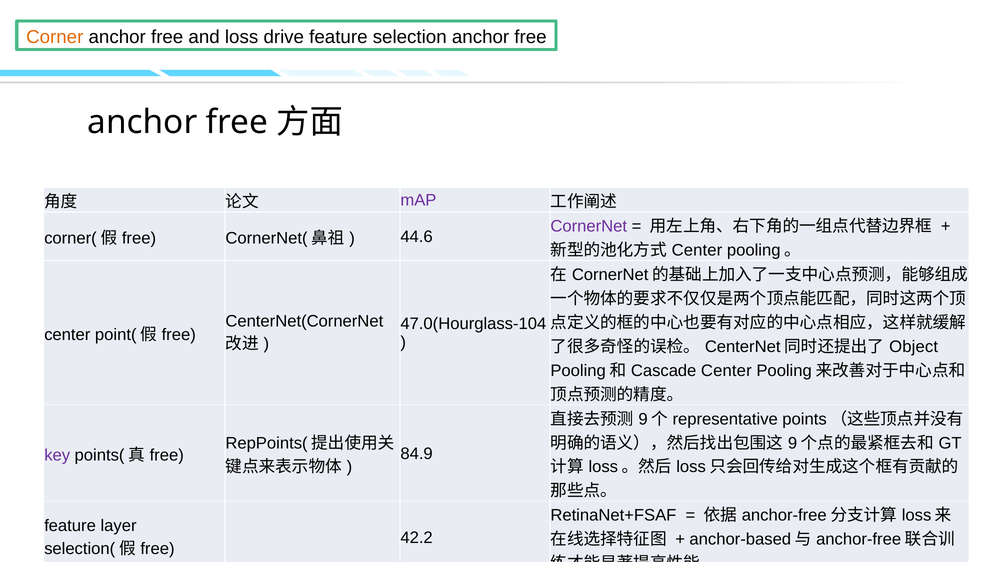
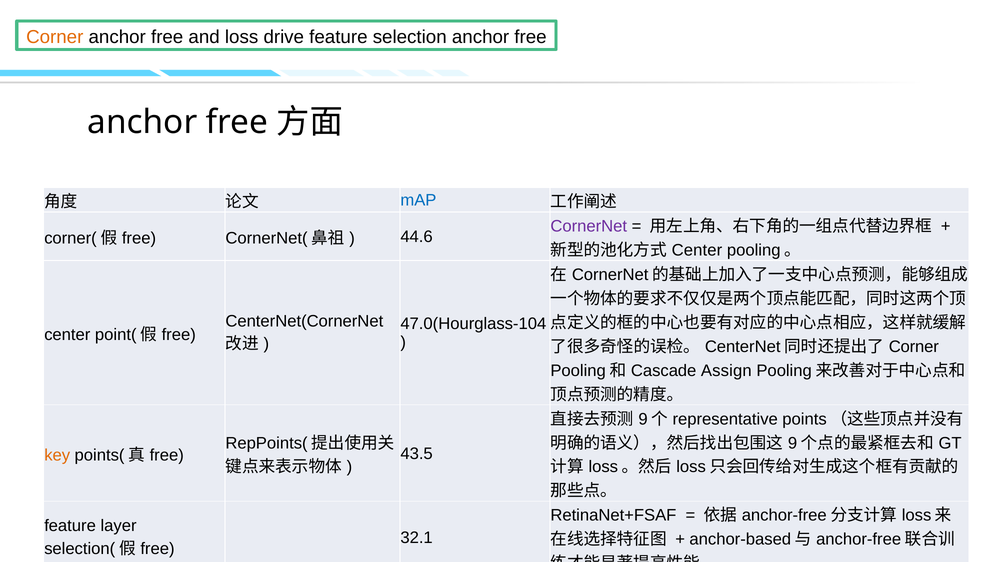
mAP colour: purple -> blue
Object at (914, 347): Object -> Corner
Center at (726, 371): Center -> Assign
84.9: 84.9 -> 43.5
key colour: purple -> orange
42.2: 42.2 -> 32.1
